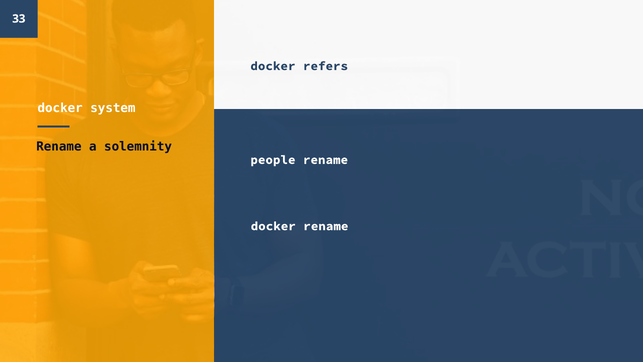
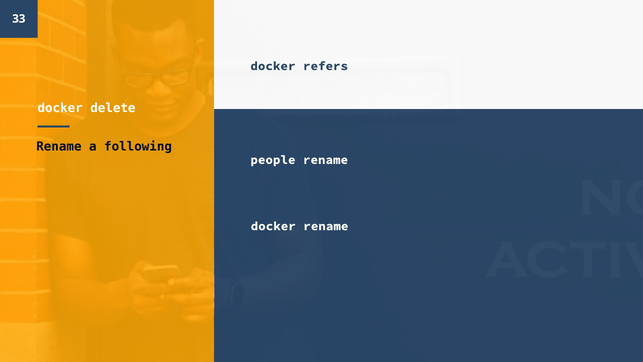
system: system -> delete
solemnity: solemnity -> following
